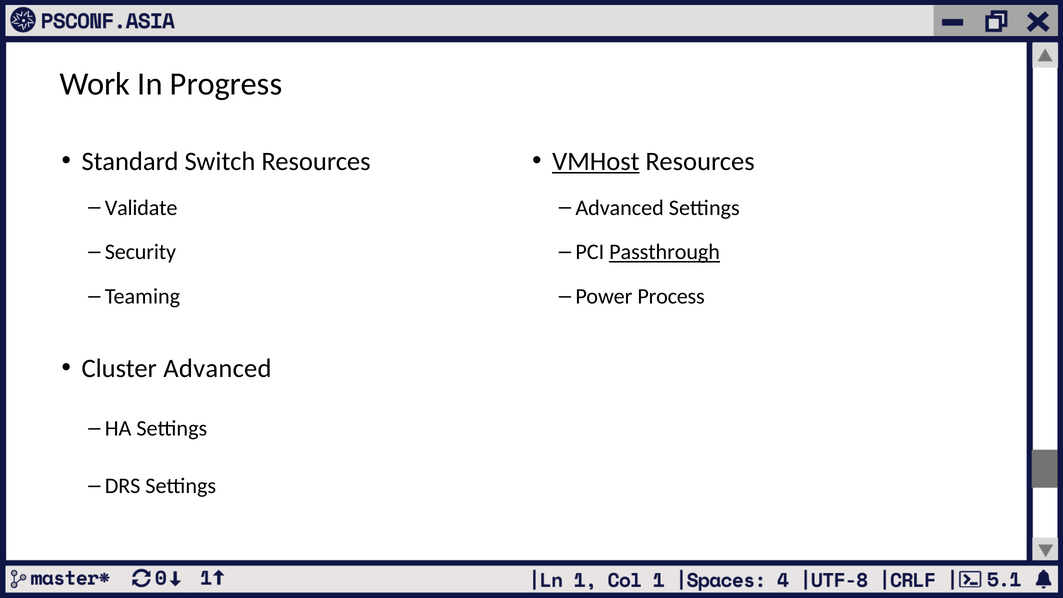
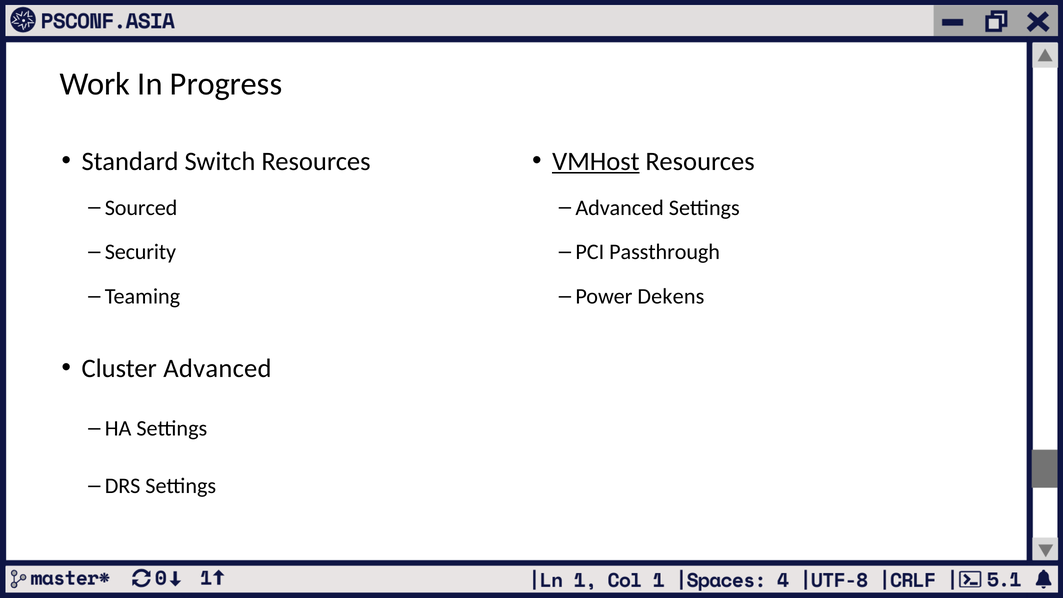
Validate: Validate -> Sourced
Passthrough underline: present -> none
Process: Process -> Dekens
